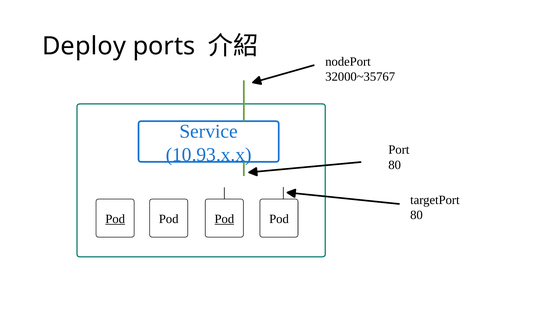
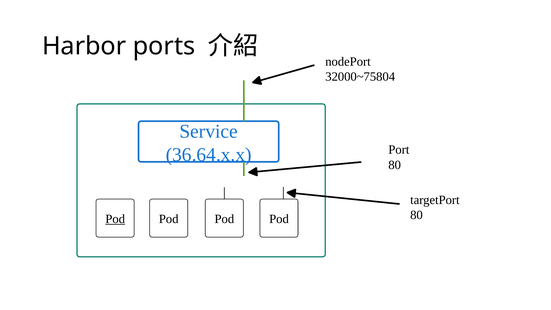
Deploy: Deploy -> Harbor
32000~35767: 32000~35767 -> 32000~75804
10.93.x.x: 10.93.x.x -> 36.64.x.x
Pod at (224, 219) underline: present -> none
